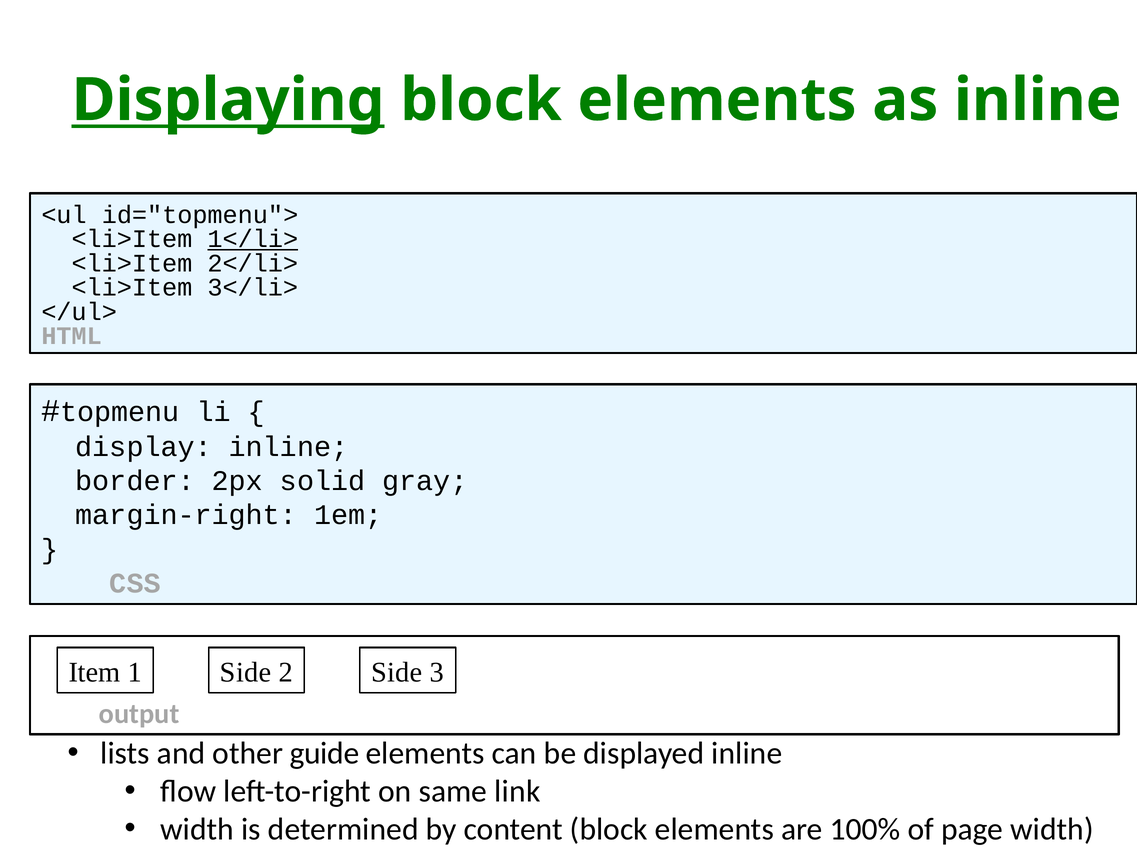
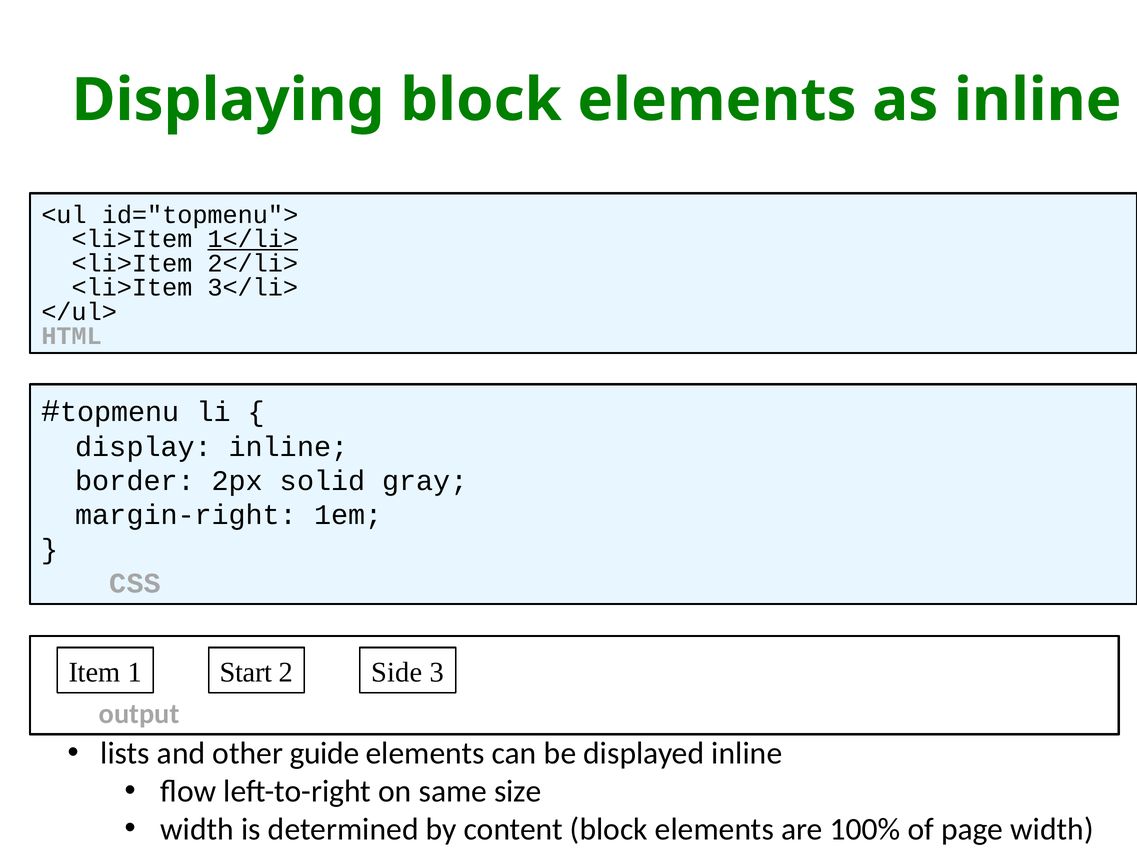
Displaying underline: present -> none
1 Side: Side -> Start
link: link -> size
